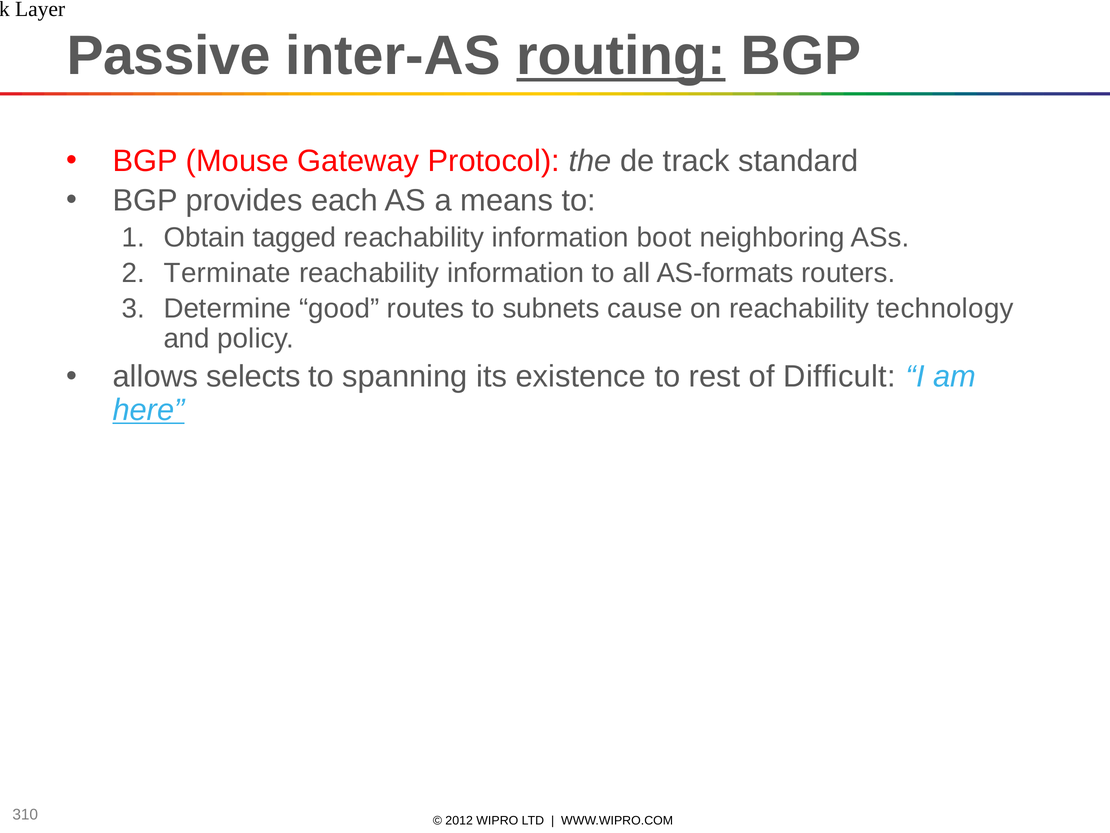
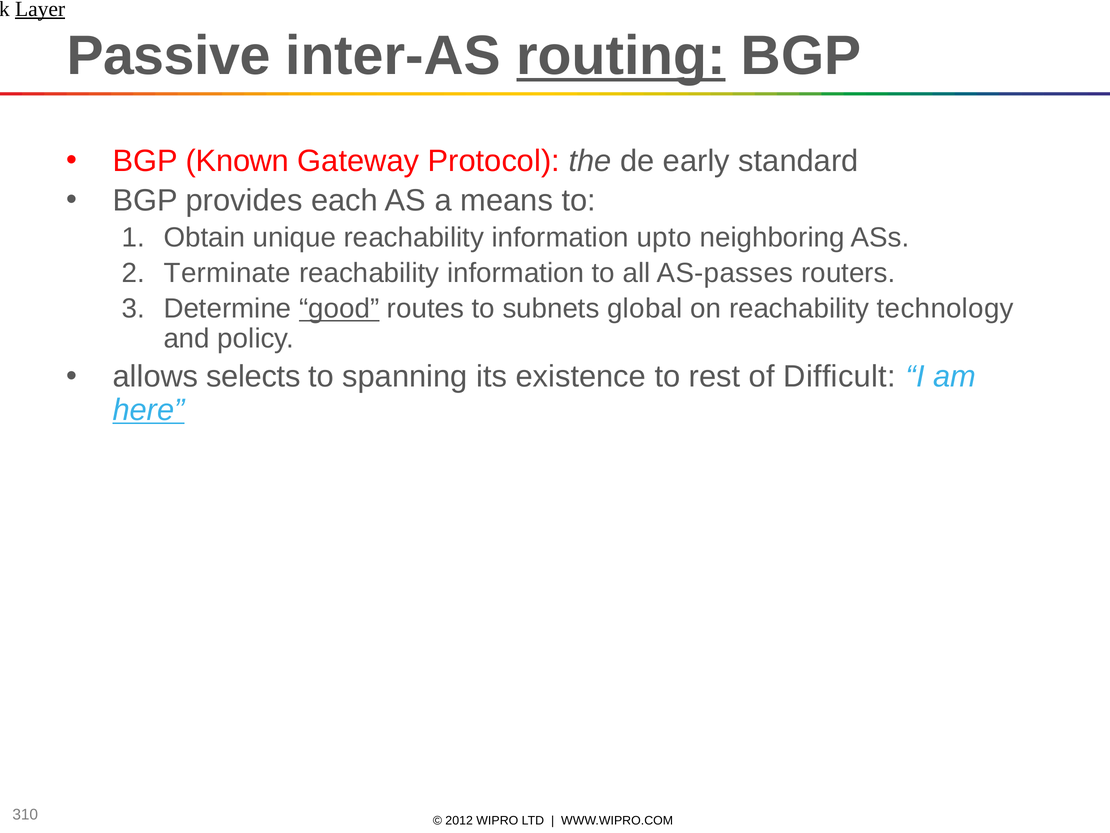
Layer underline: none -> present
Mouse: Mouse -> Known
track: track -> early
tagged: tagged -> unique
boot: boot -> upto
AS-formats: AS-formats -> AS-passes
good underline: none -> present
cause: cause -> global
